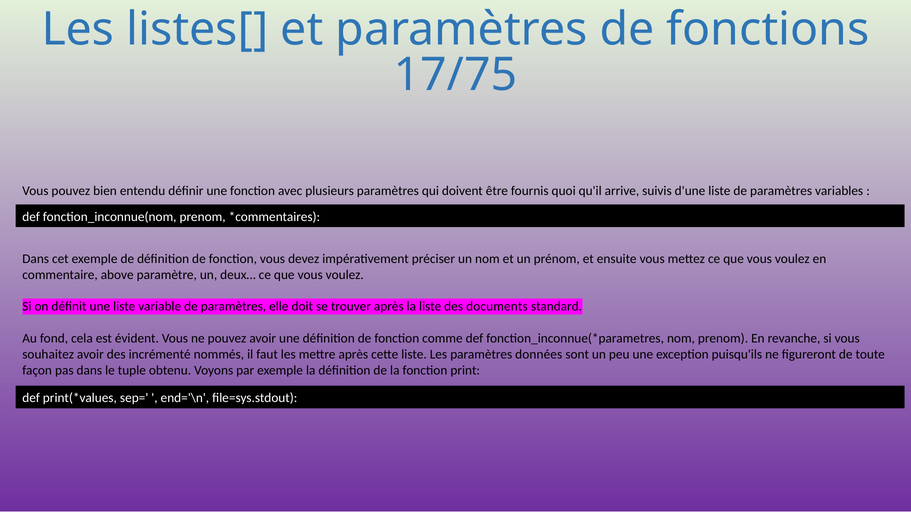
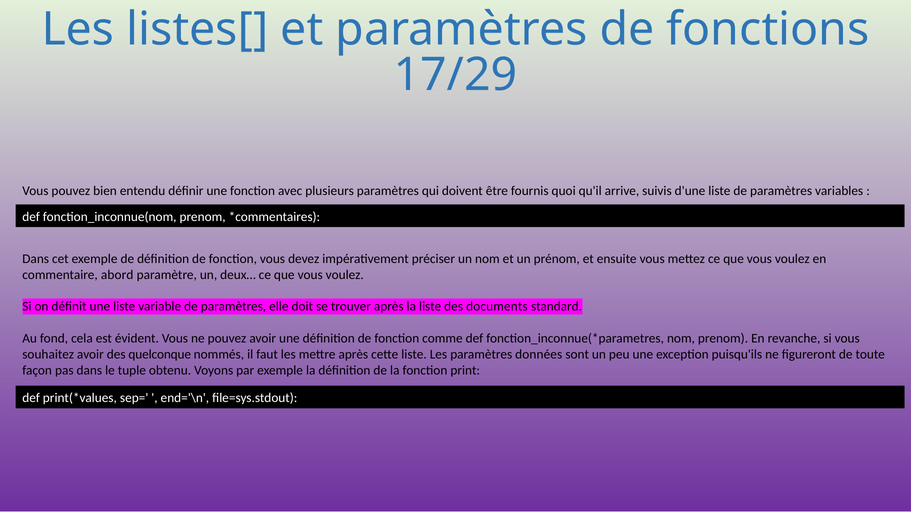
17/75: 17/75 -> 17/29
above: above -> abord
incrémenté: incrémenté -> quelconque
